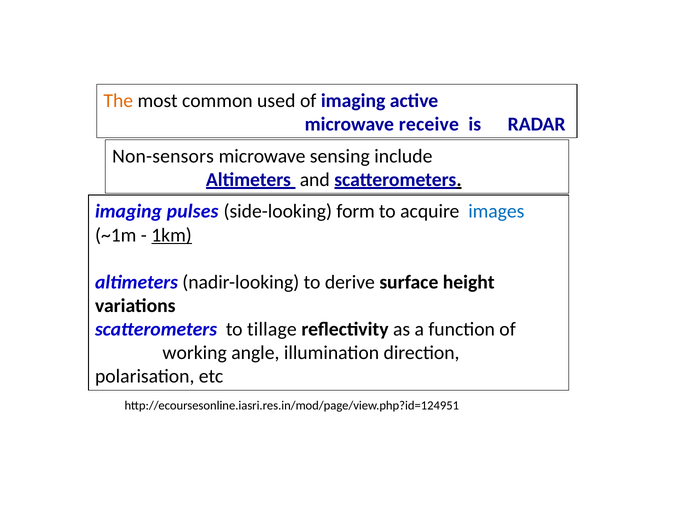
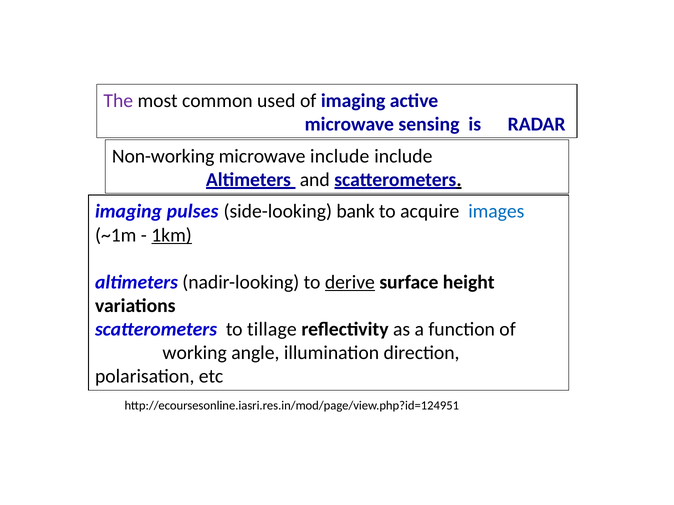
The colour: orange -> purple
receive: receive -> sensing
Non-sensors: Non-sensors -> Non-working
microwave sensing: sensing -> include
form: form -> bank
derive underline: none -> present
